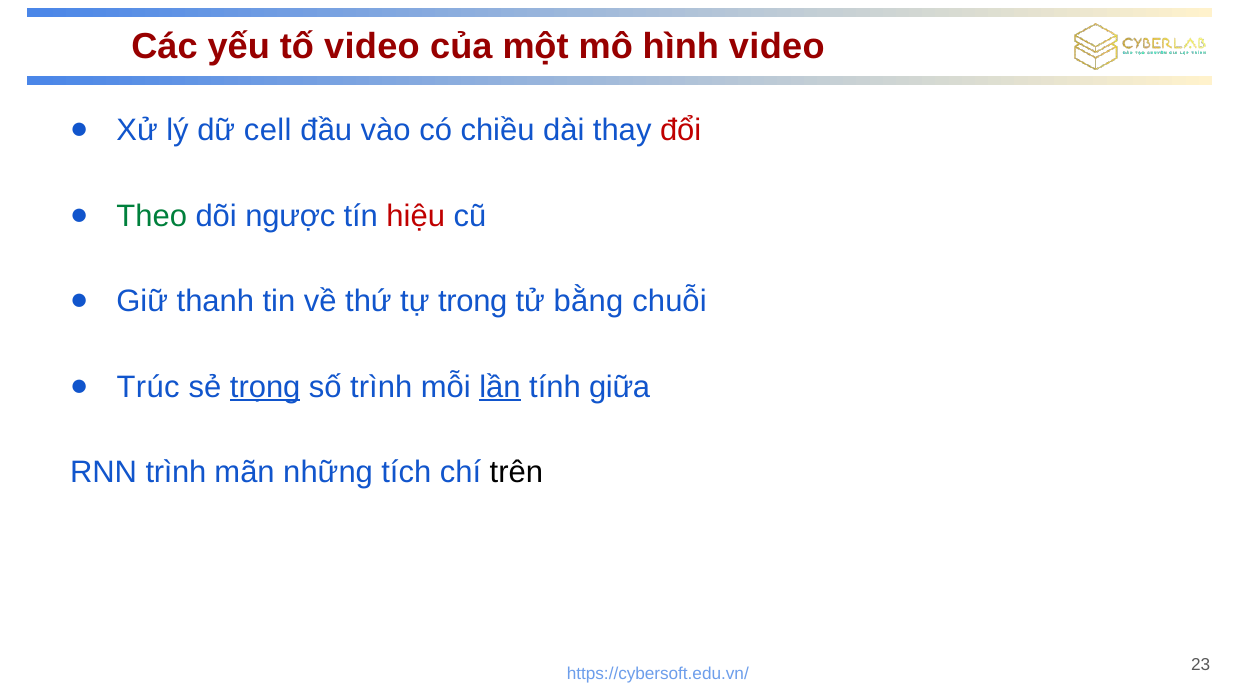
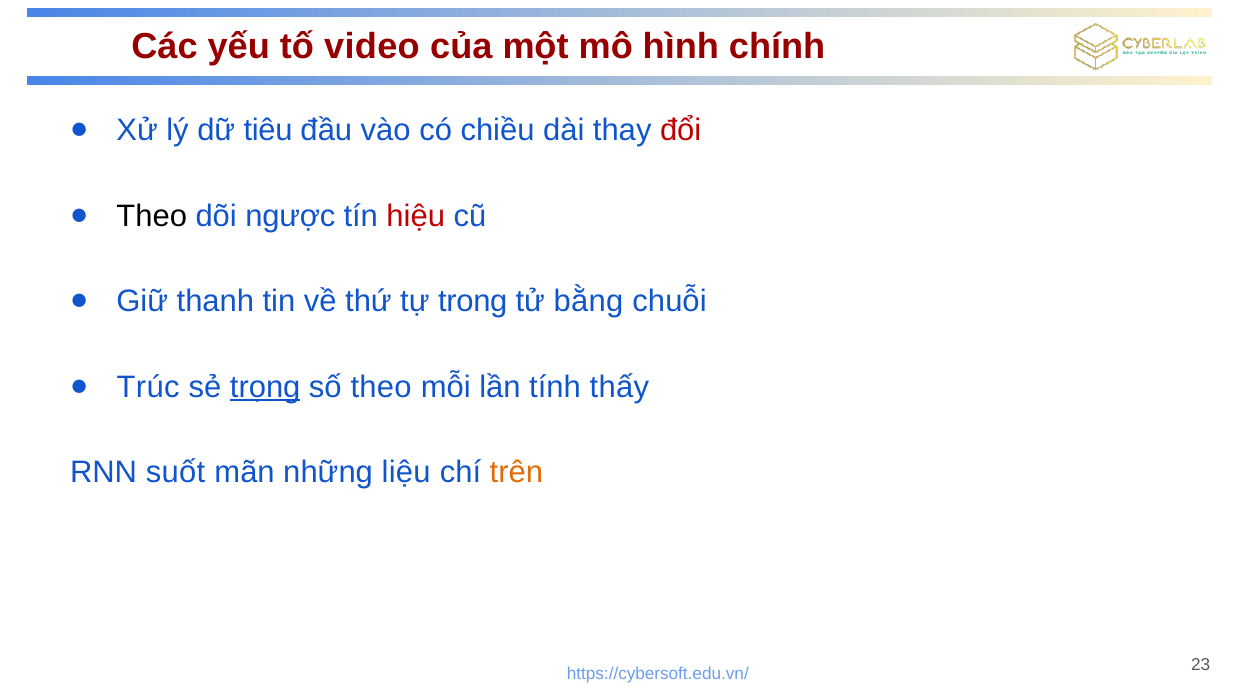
hình video: video -> chính
cell: cell -> tiêu
Theo at (152, 216) colour: green -> black
số trình: trình -> theo
lần underline: present -> none
giữa: giữa -> thấy
RNN trình: trình -> suốt
tích: tích -> liệu
trên colour: black -> orange
